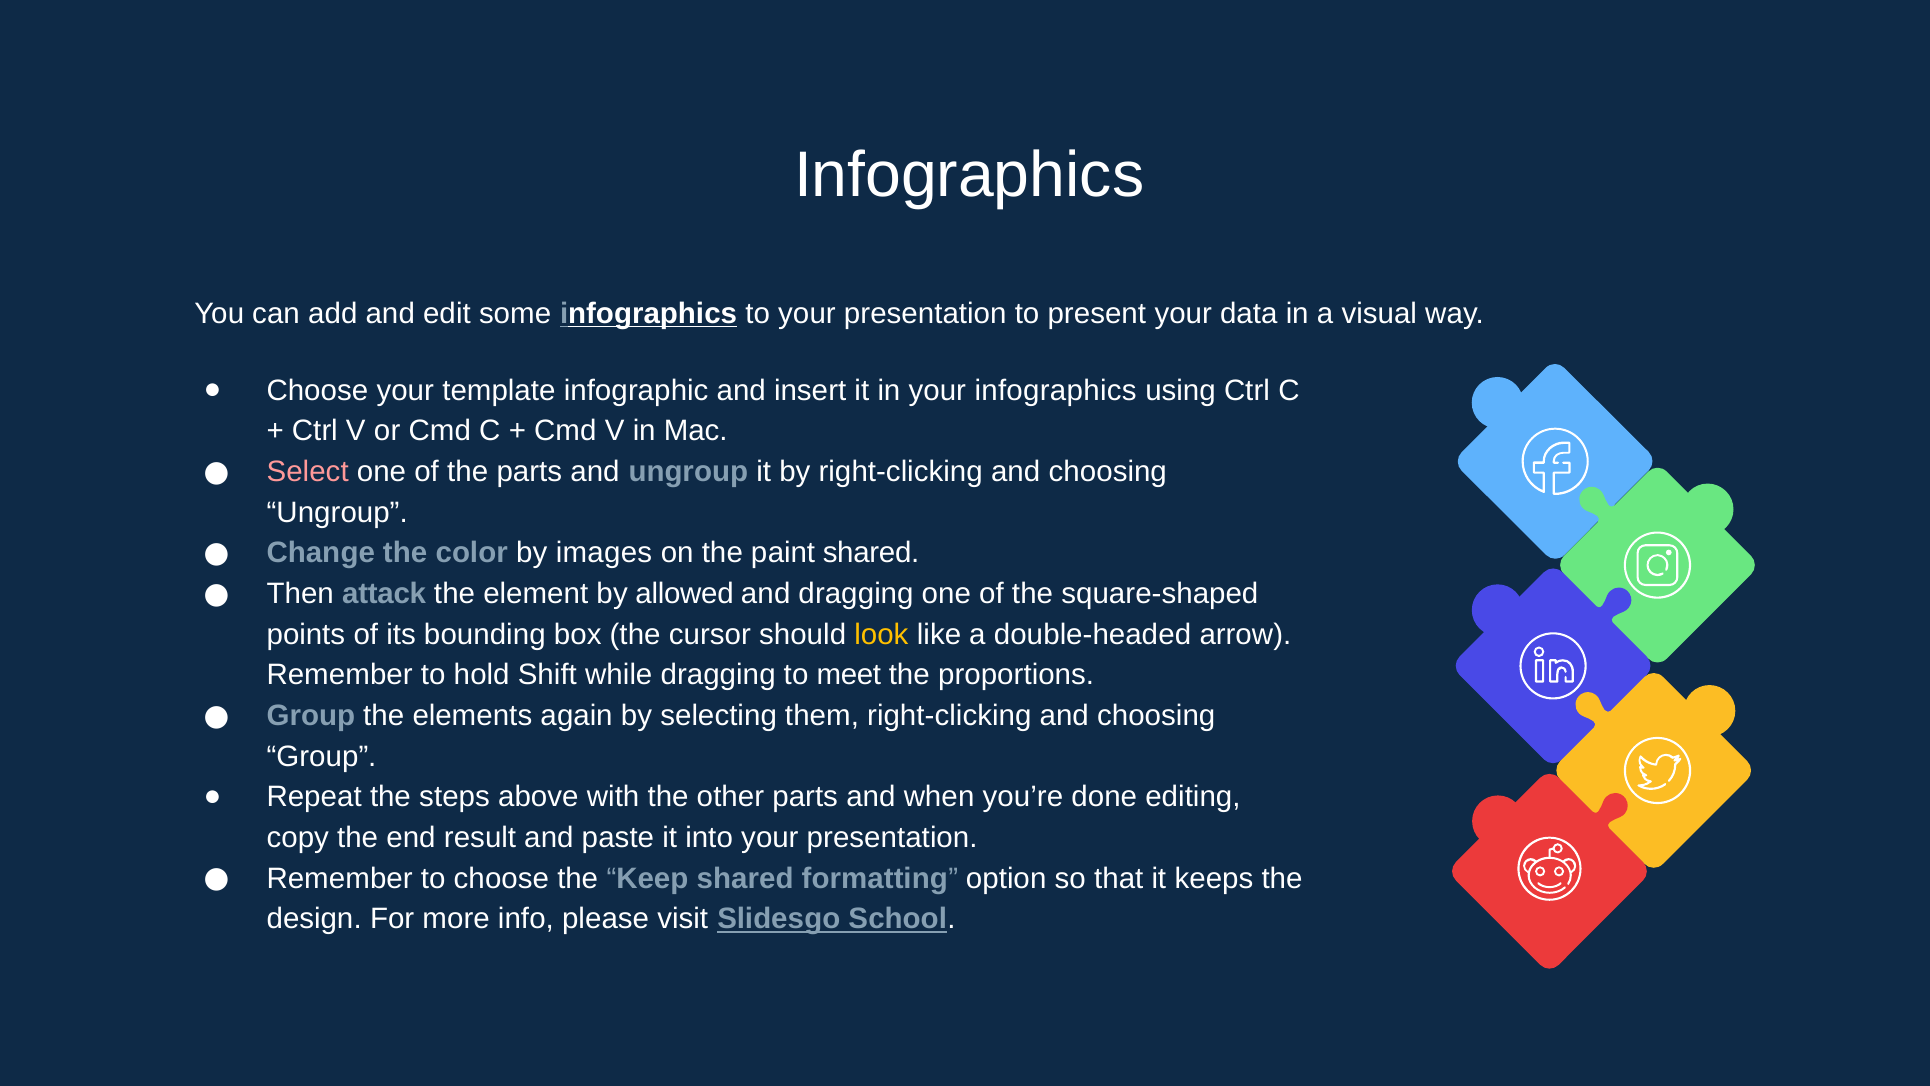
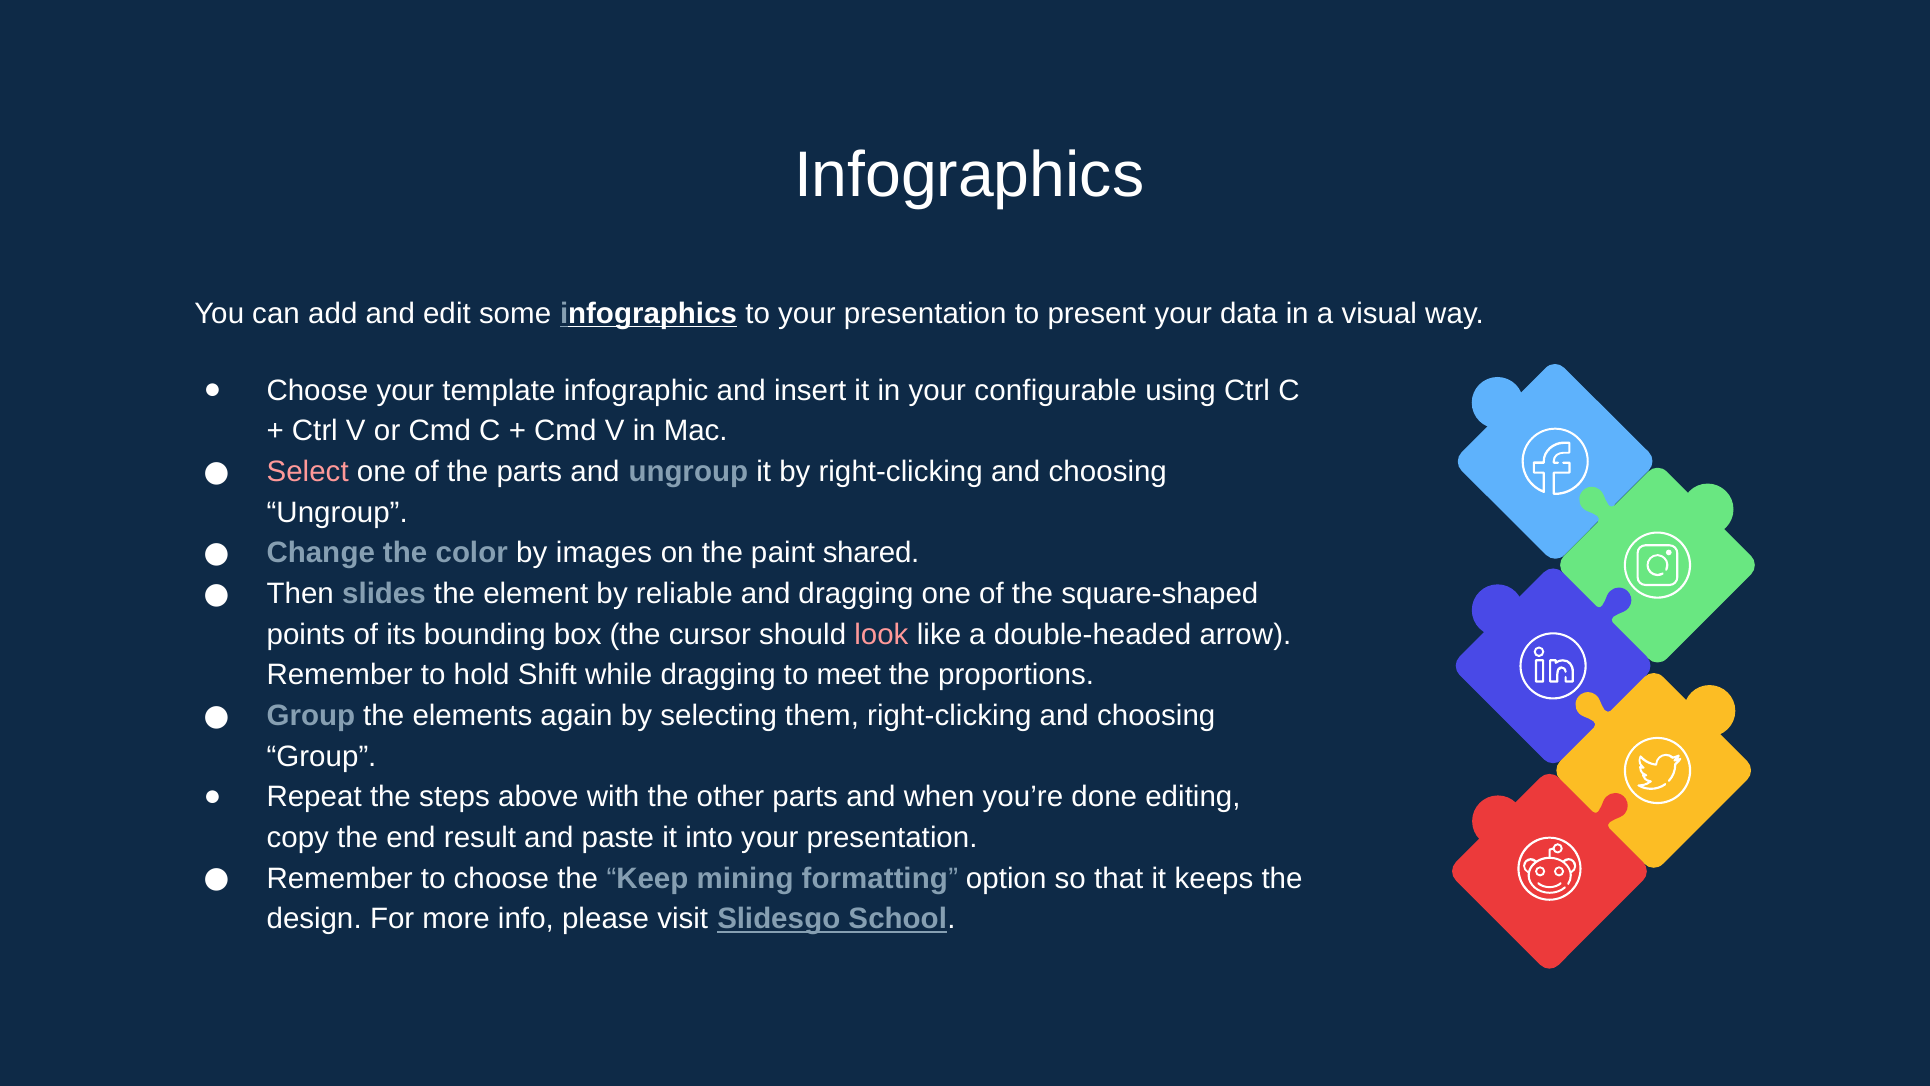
your infographics: infographics -> configurable
attack: attack -> slides
allowed: allowed -> reliable
look colour: yellow -> pink
Keep shared: shared -> mining
